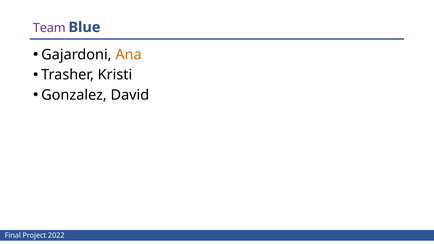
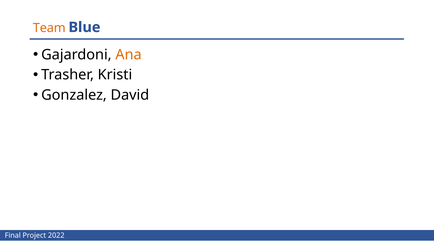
Team colour: purple -> orange
